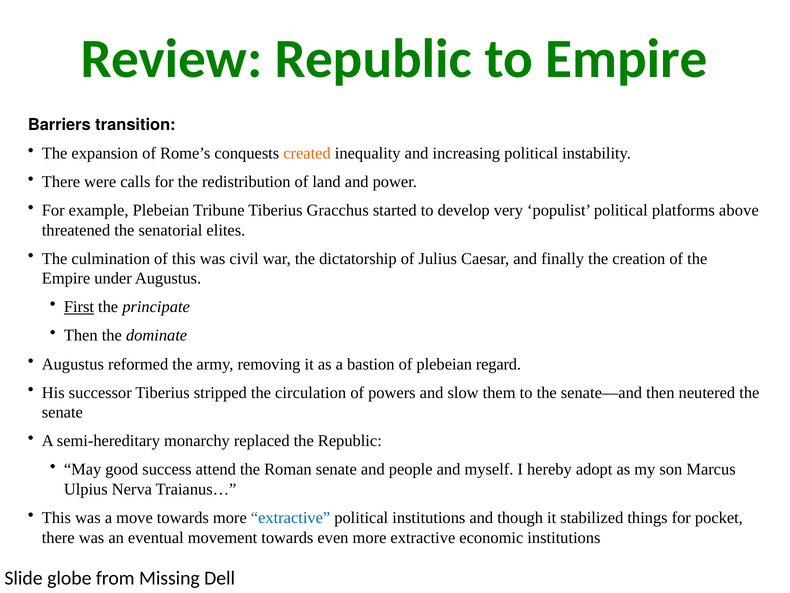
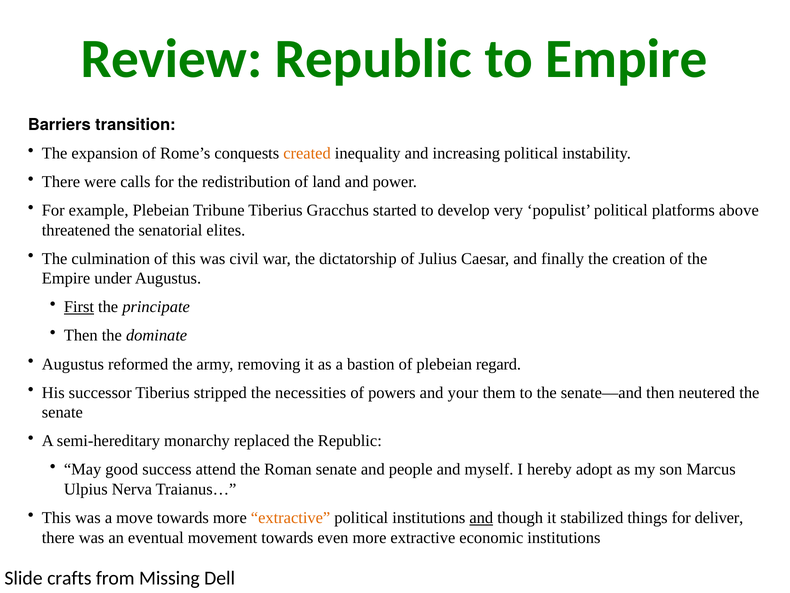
circulation: circulation -> necessities
slow: slow -> your
extractive at (291, 517) colour: blue -> orange
and at (481, 517) underline: none -> present
pocket: pocket -> deliver
globe: globe -> crafts
